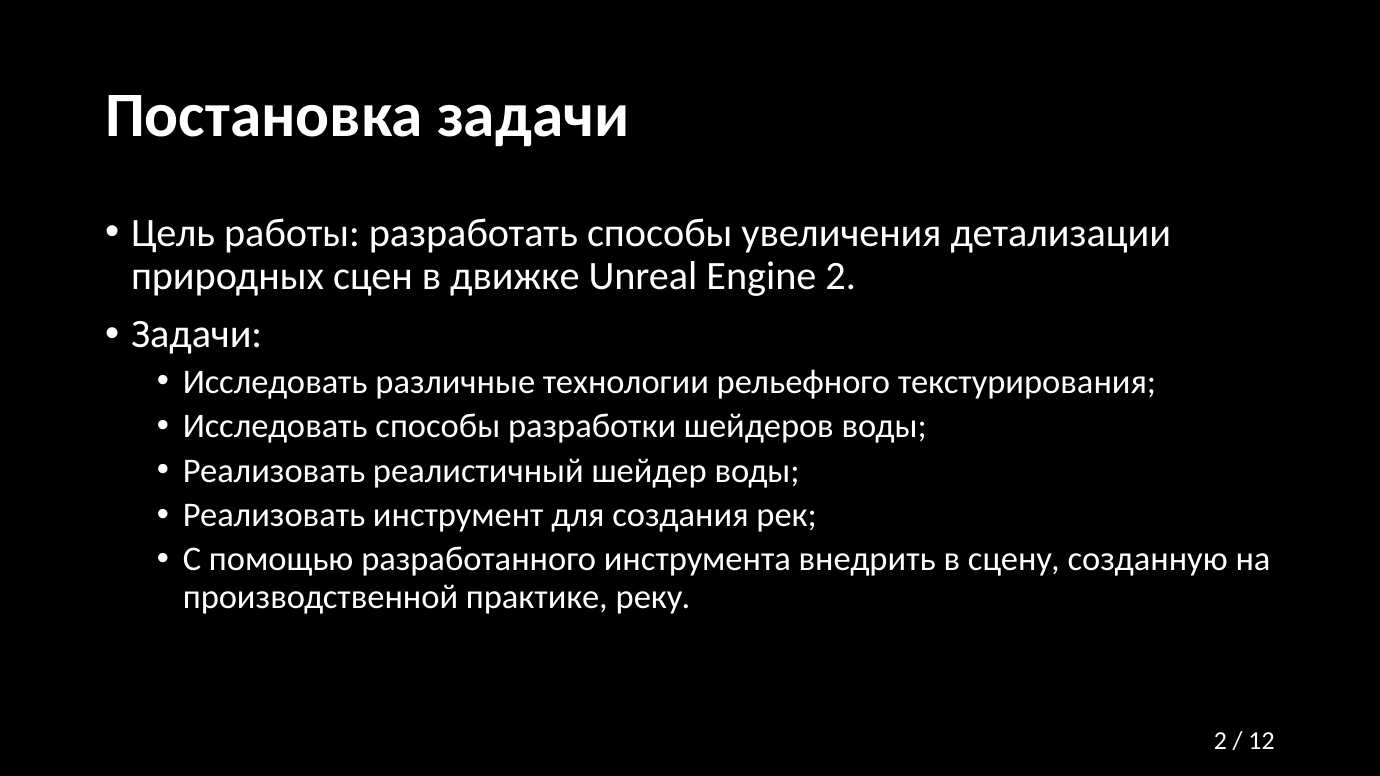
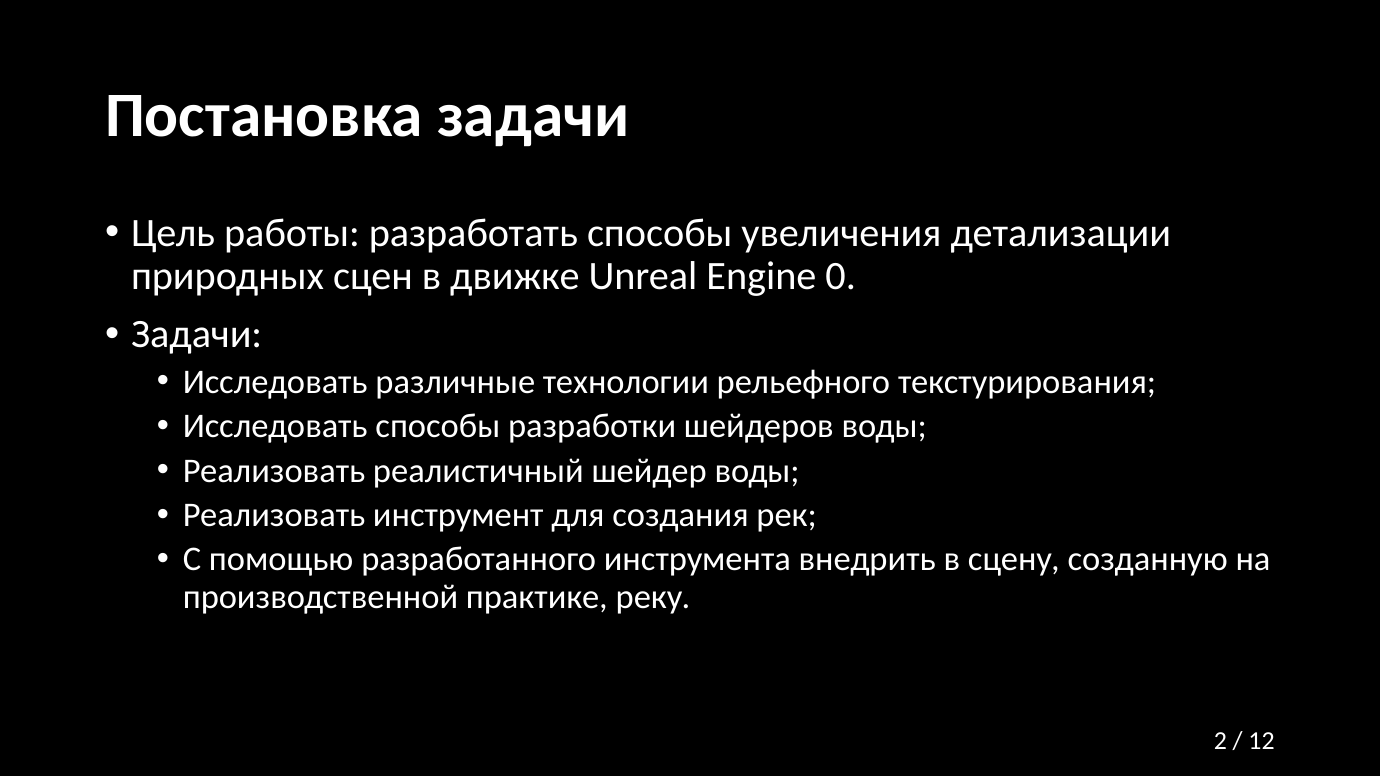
Engine 2: 2 -> 0
